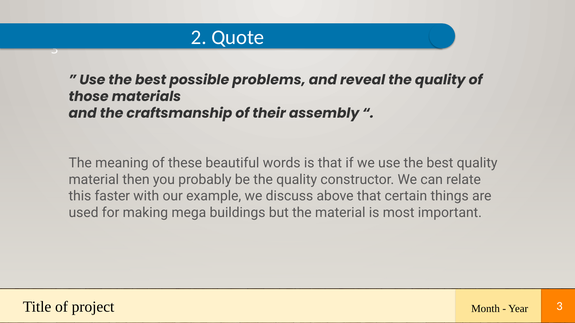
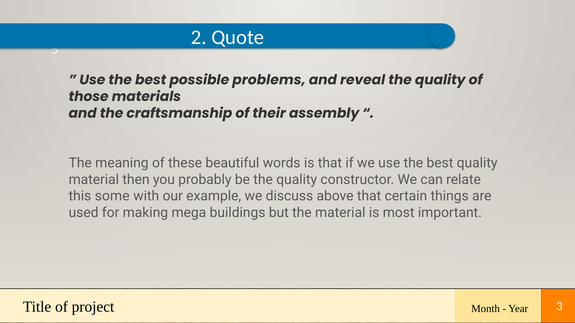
faster: faster -> some
